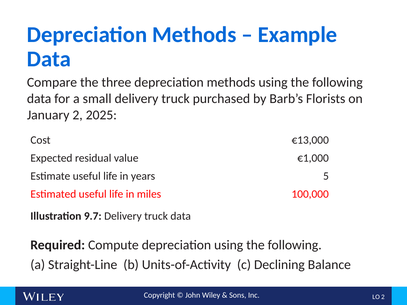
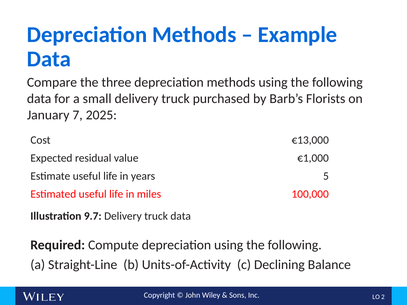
January 2: 2 -> 7
